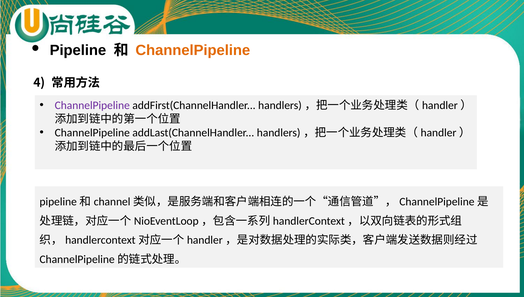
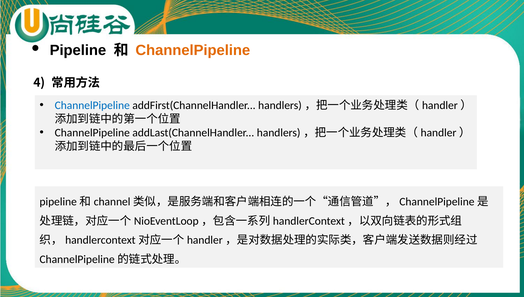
ChannelPipeline at (92, 105) colour: purple -> blue
